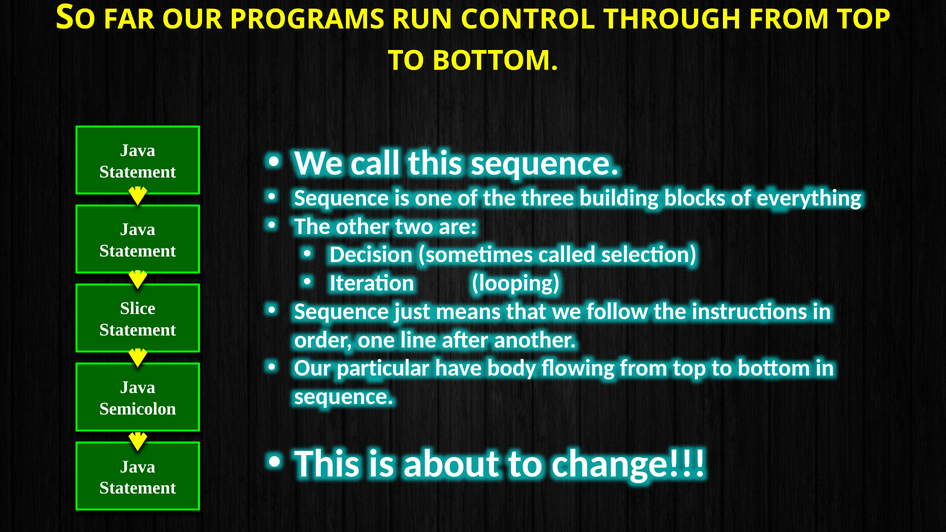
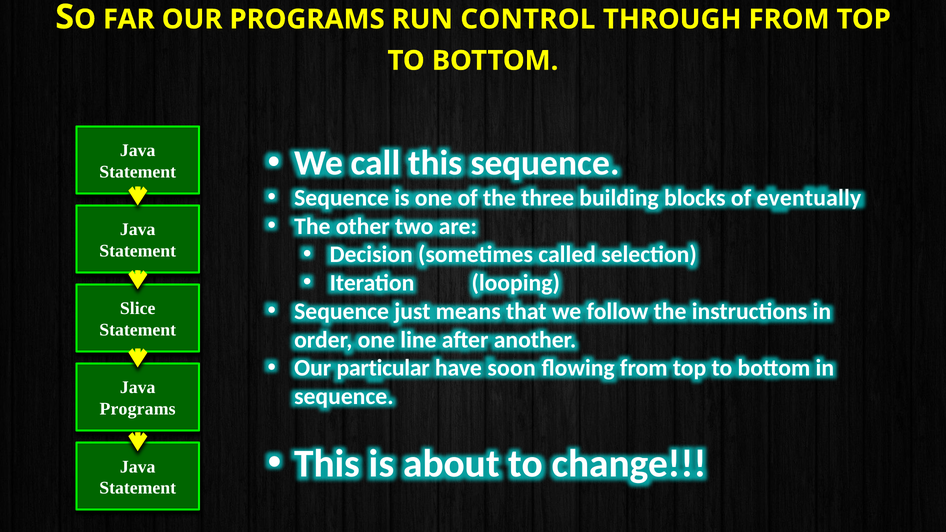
everything: everything -> eventually
body: body -> soon
Semicolon at (138, 409): Semicolon -> Programs
